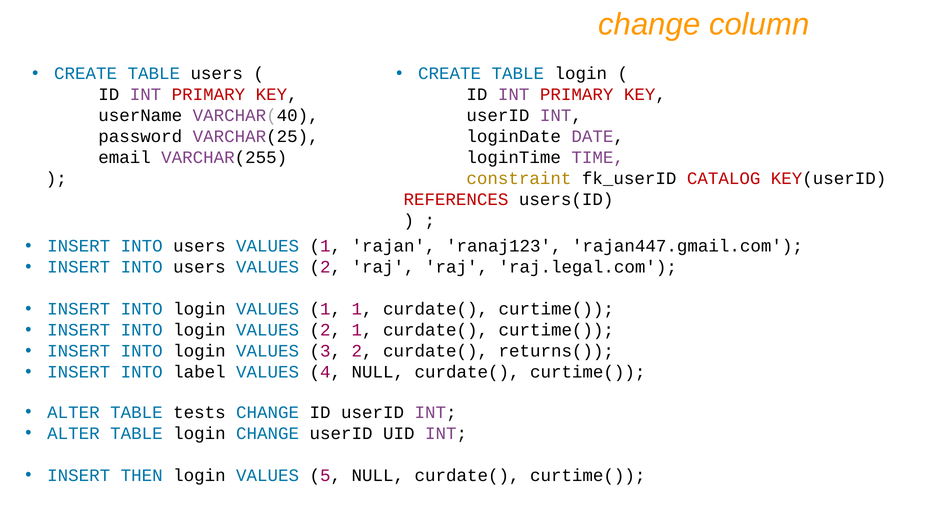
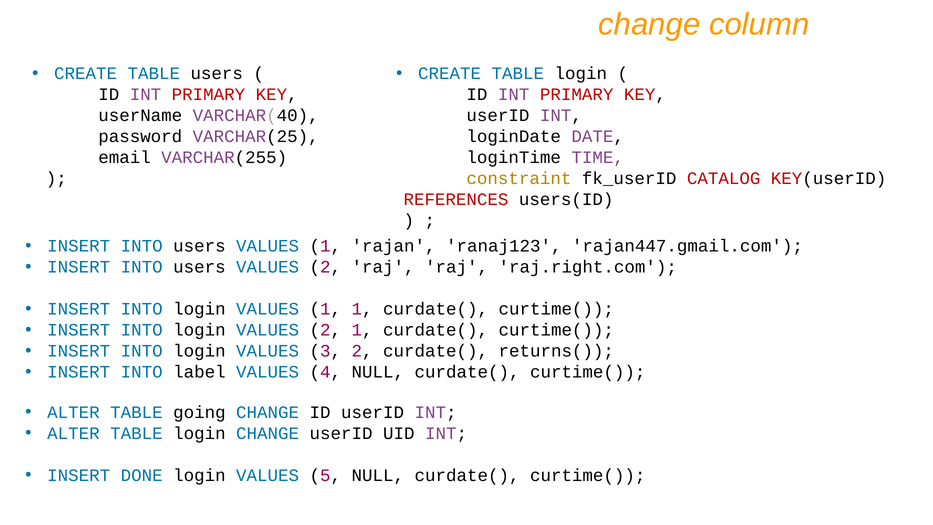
raj.legal.com: raj.legal.com -> raj.right.com
tests: tests -> going
THEN: THEN -> DONE
